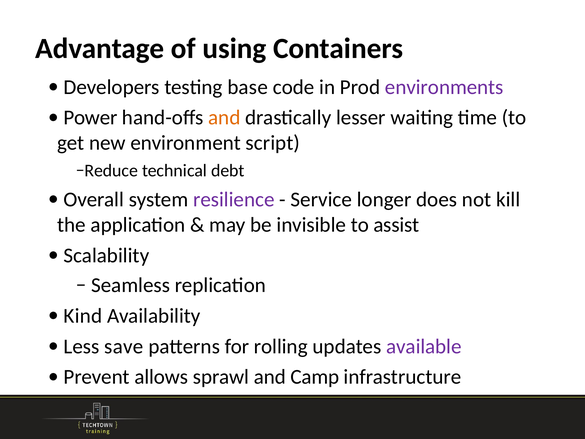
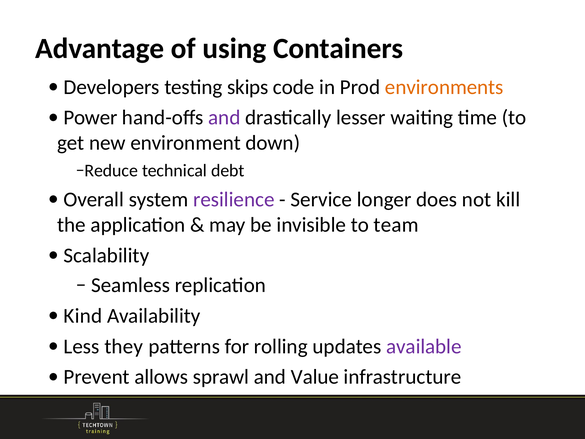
base: base -> skips
environments colour: purple -> orange
and at (224, 118) colour: orange -> purple
script: script -> down
assist: assist -> team
save: save -> they
Camp: Camp -> Value
